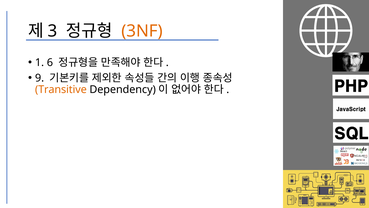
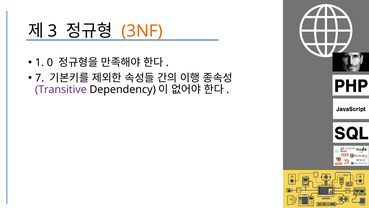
6: 6 -> 0
9: 9 -> 7
Transitive colour: orange -> purple
